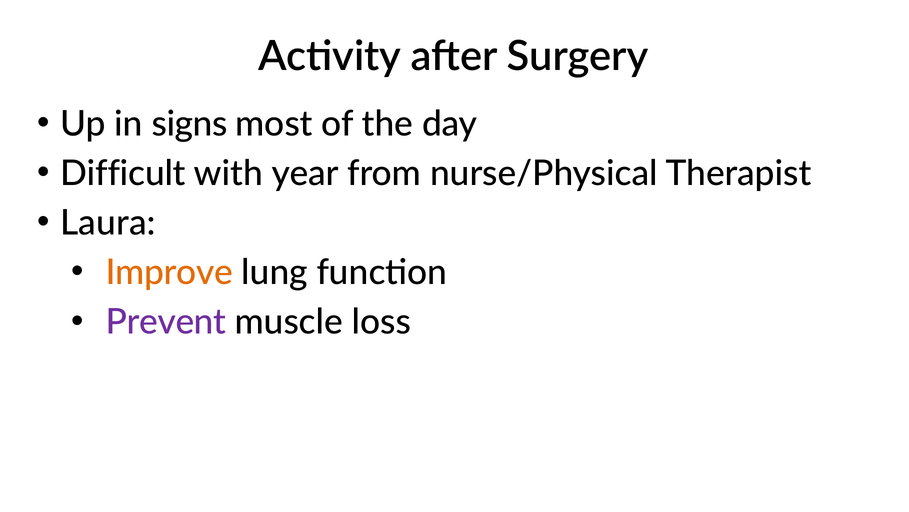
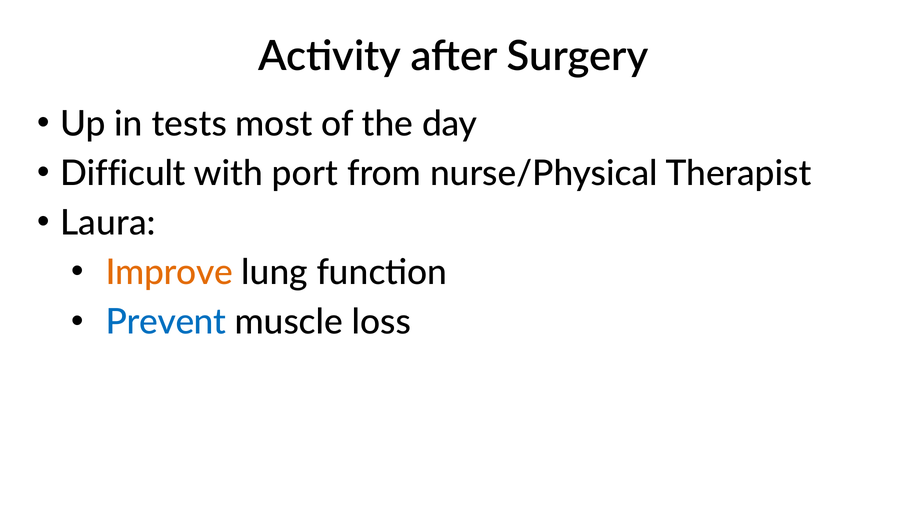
signs: signs -> tests
year: year -> port
Prevent colour: purple -> blue
